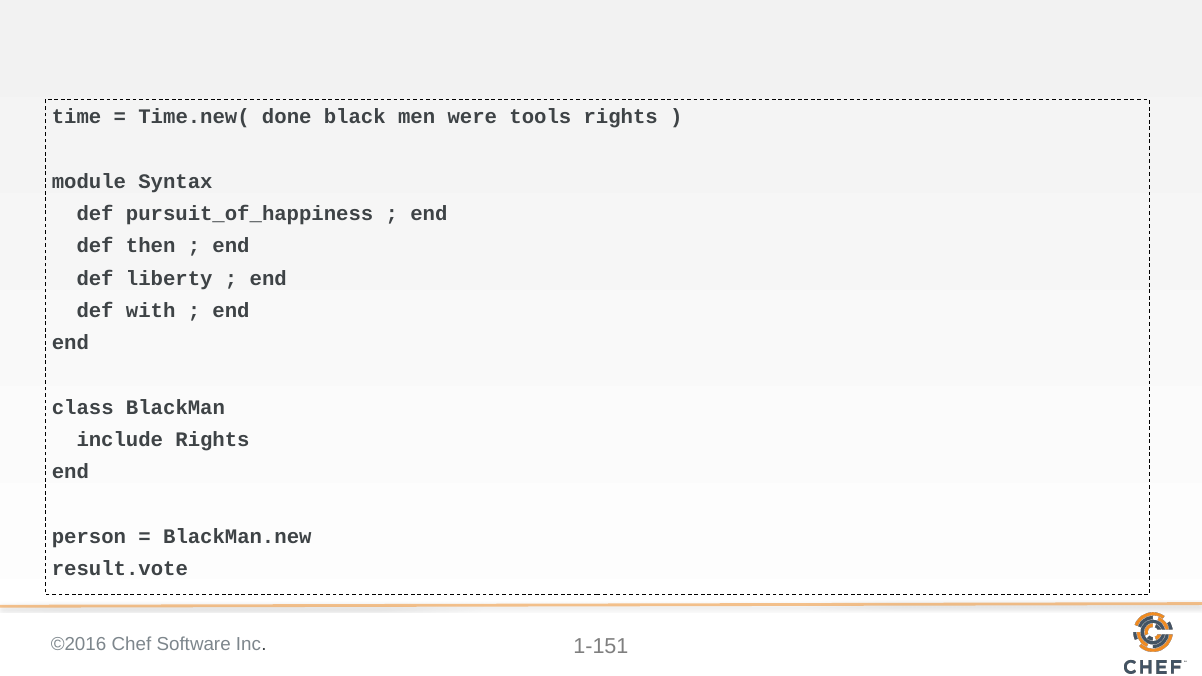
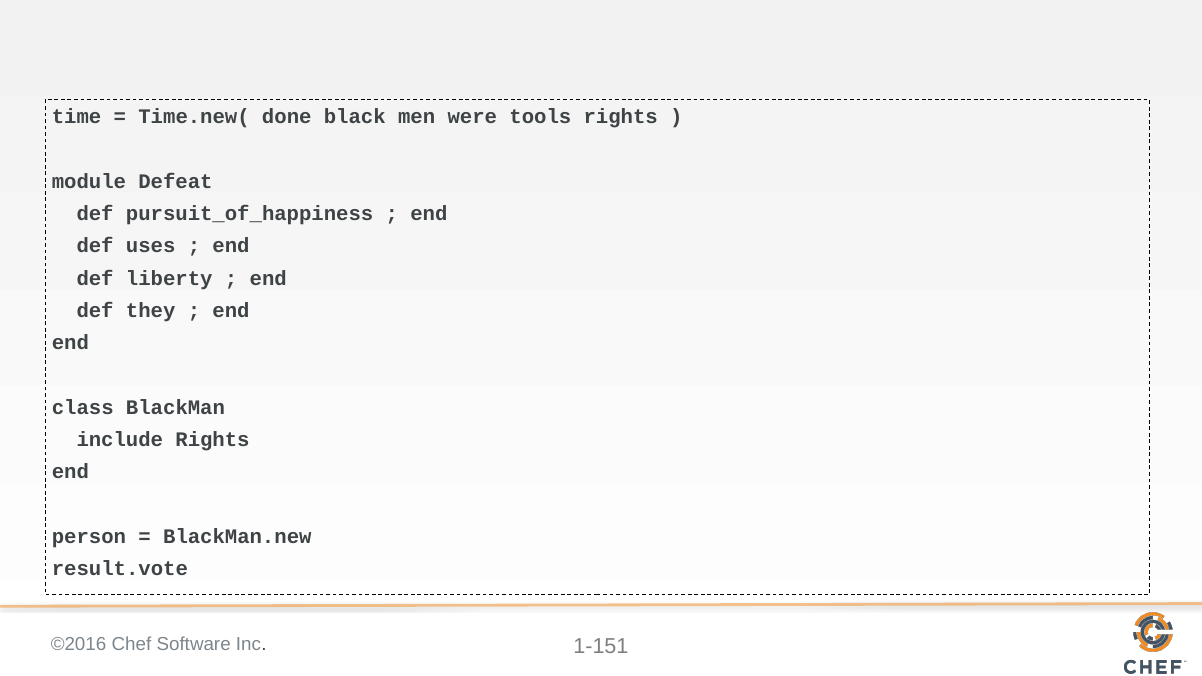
Syntax: Syntax -> Defeat
then: then -> uses
with: with -> they
